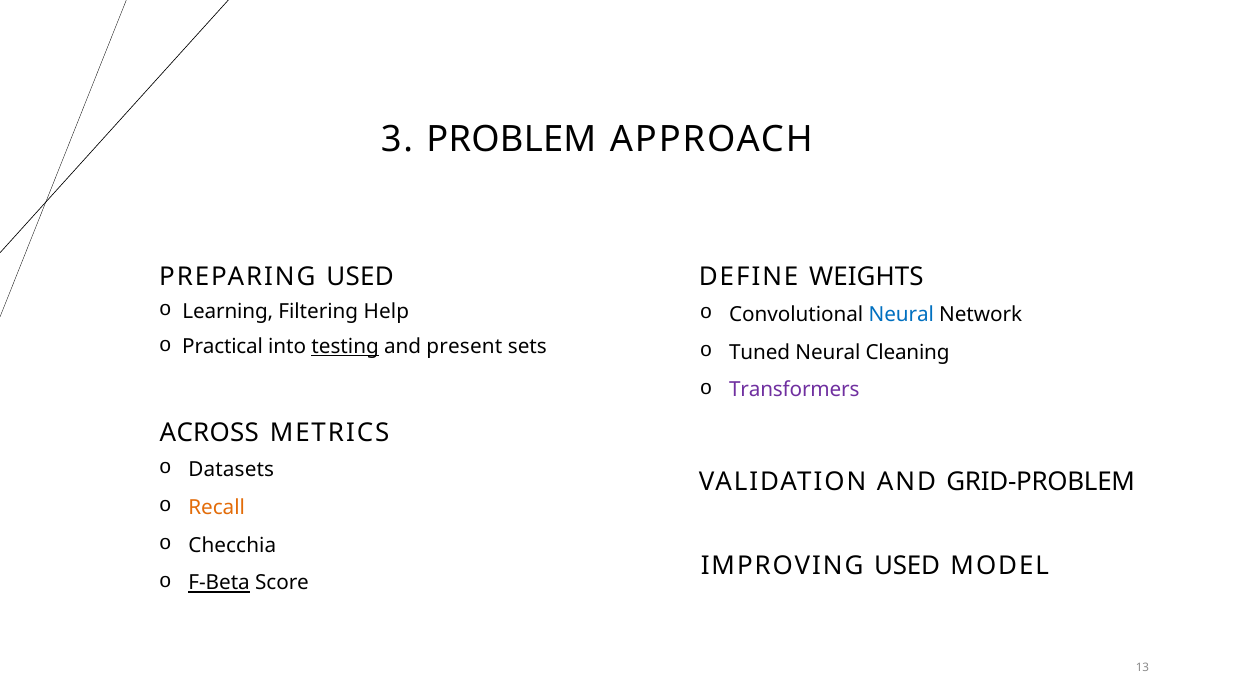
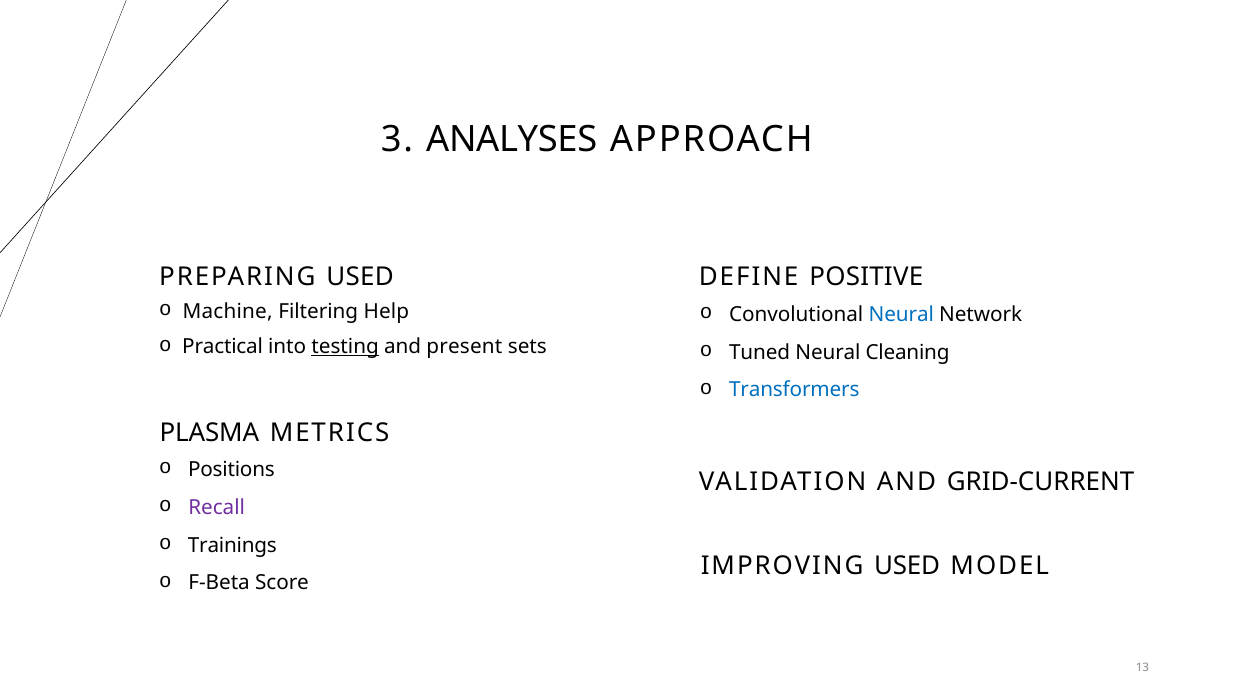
PROBLEM: PROBLEM -> ANALYSES
WEIGHTS: WEIGHTS -> POSITIVE
Learning: Learning -> Machine
Transformers colour: purple -> blue
ACROSS: ACROSS -> PLASMA
Datasets: Datasets -> Positions
GRID-PROBLEM: GRID-PROBLEM -> GRID-CURRENT
Recall colour: orange -> purple
Checchia: Checchia -> Trainings
F-Beta underline: present -> none
